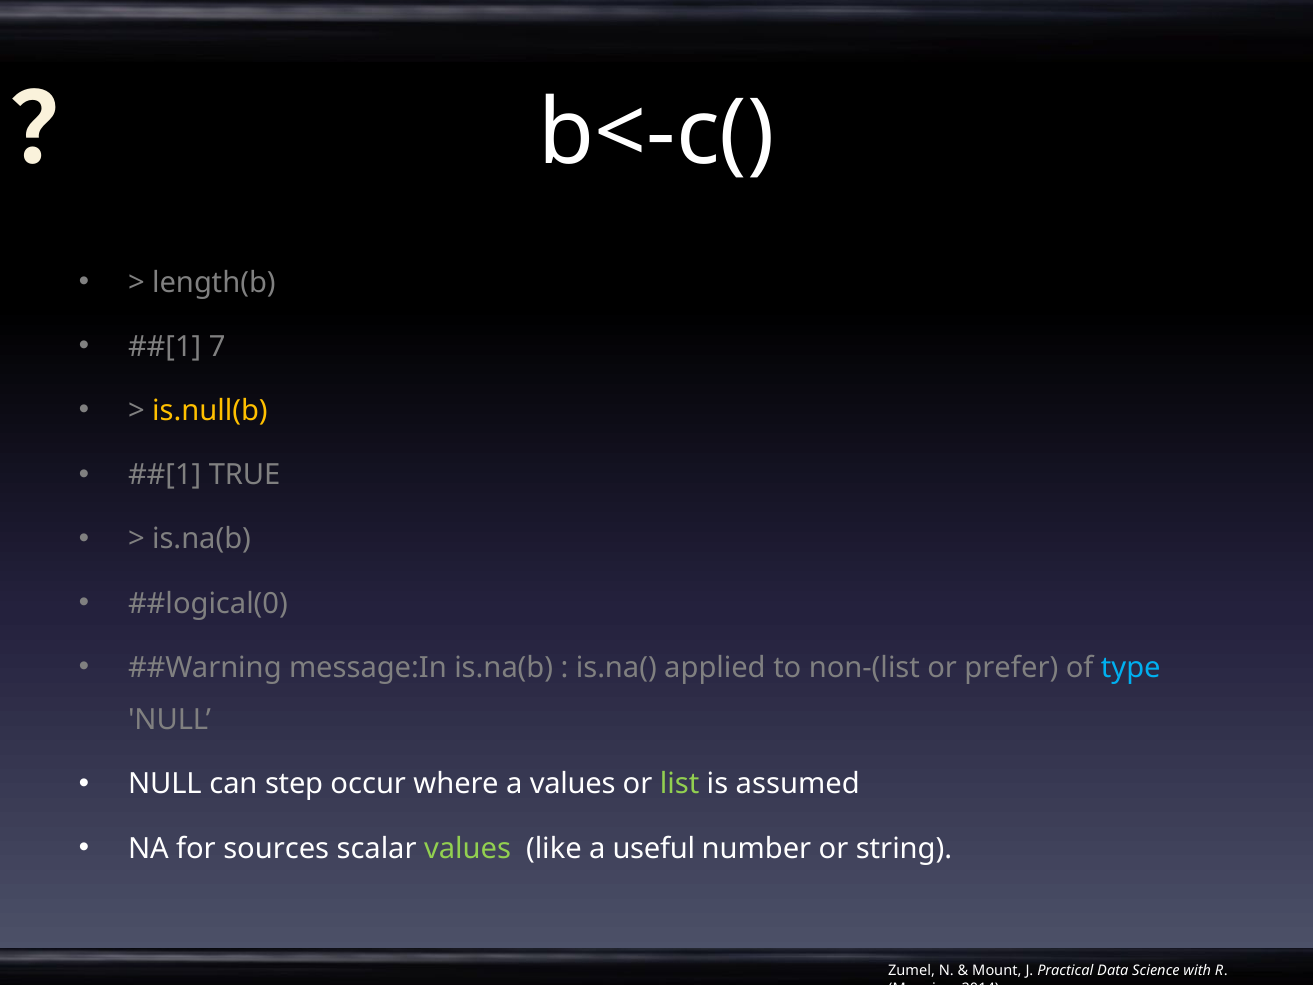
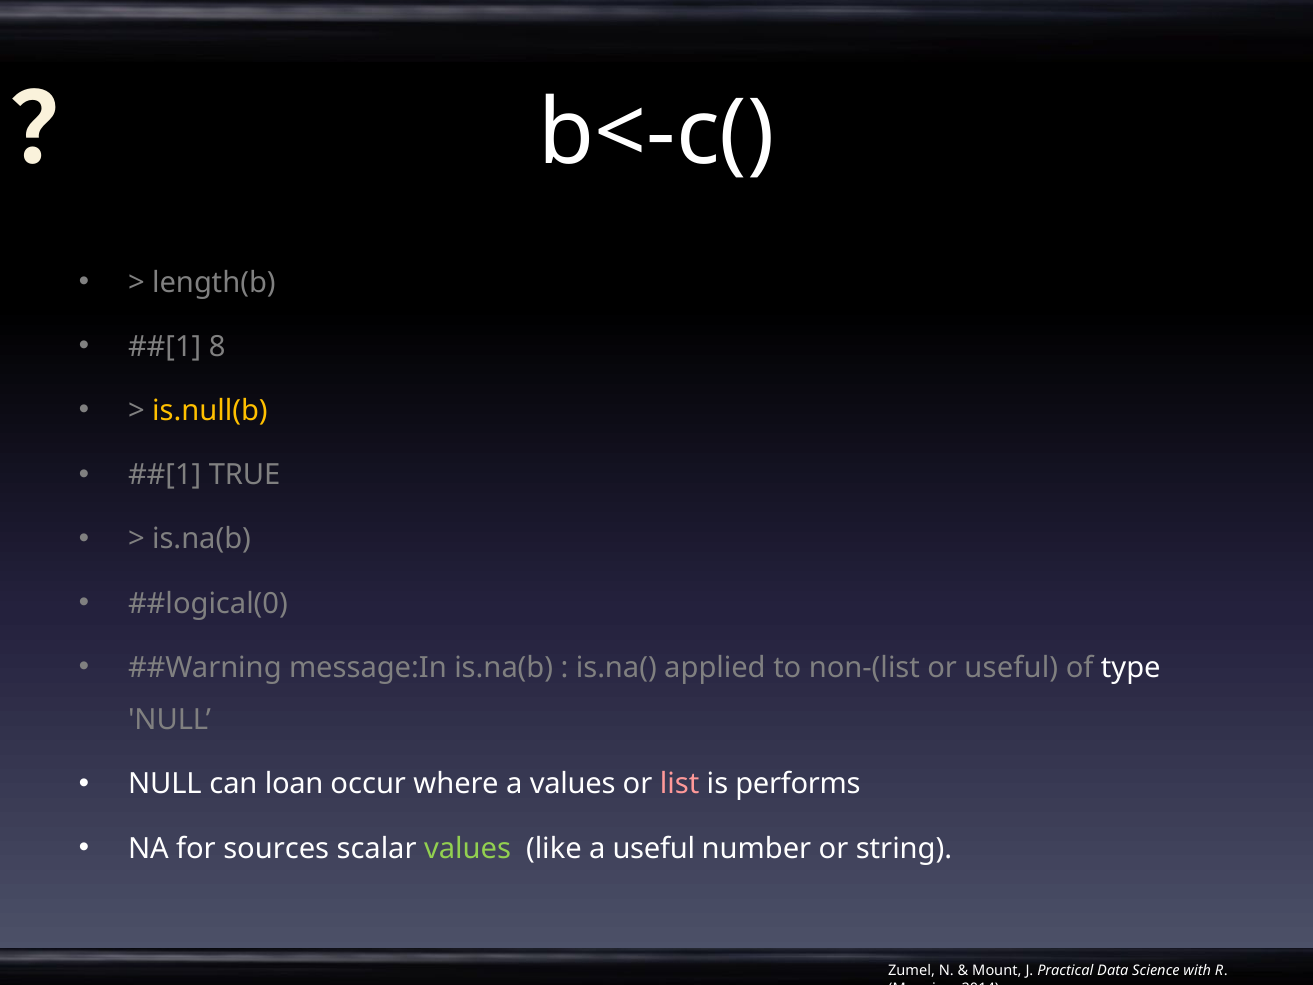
7: 7 -> 8
or prefer: prefer -> useful
type colour: light blue -> white
step: step -> loan
list colour: light green -> pink
assumed: assumed -> performs
